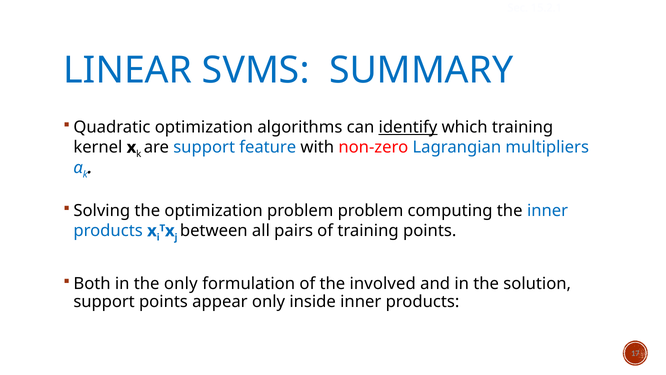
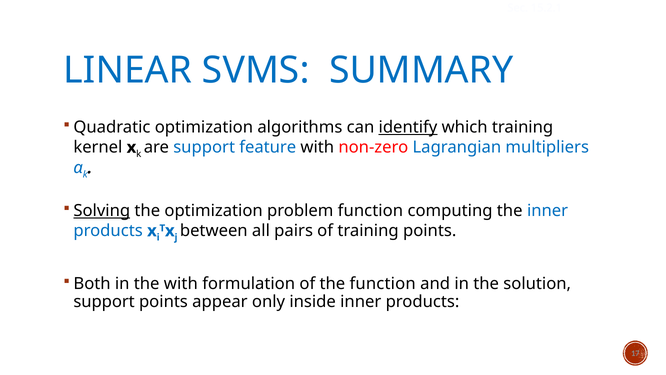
Solving underline: none -> present
problem problem: problem -> function
the only: only -> with
the involved: involved -> function
